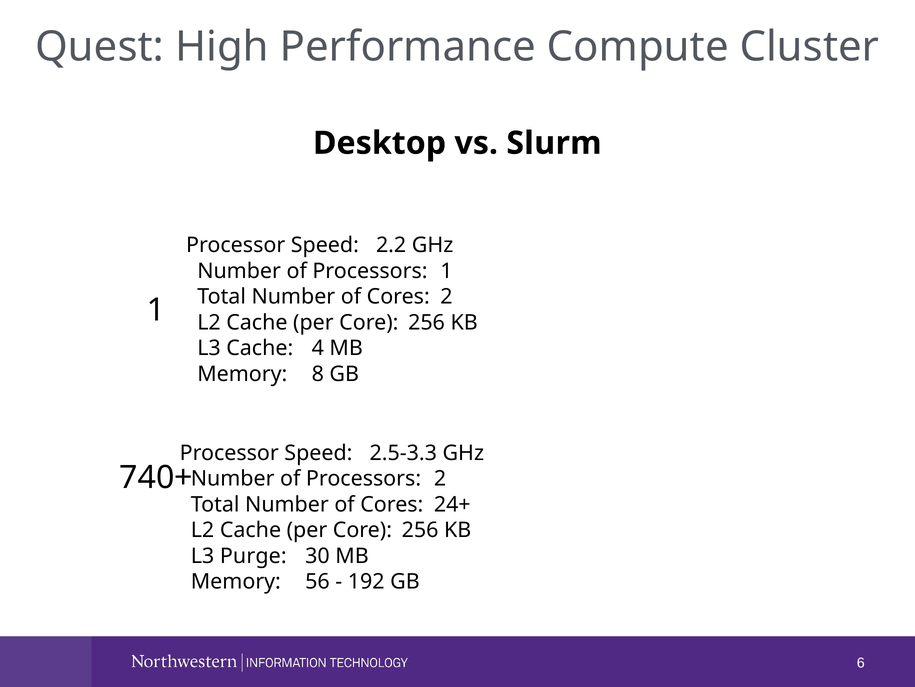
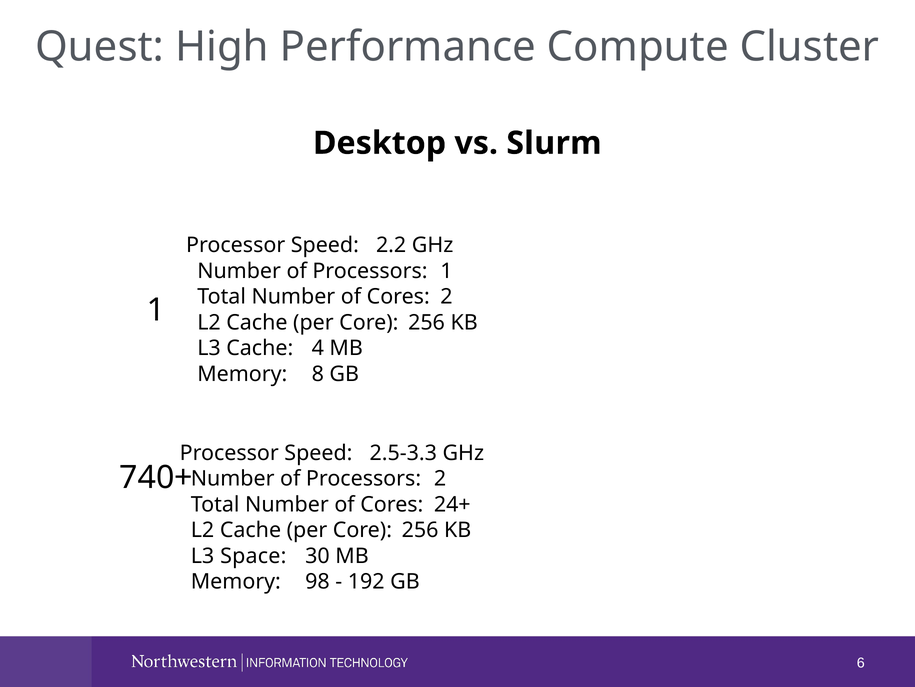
Purge: Purge -> Space
56: 56 -> 98
